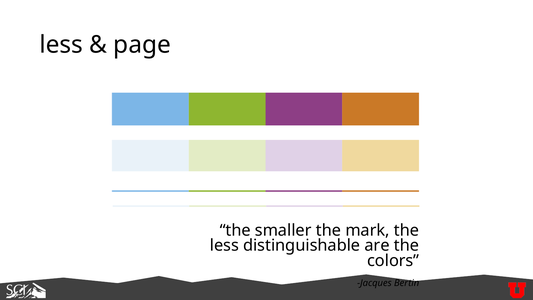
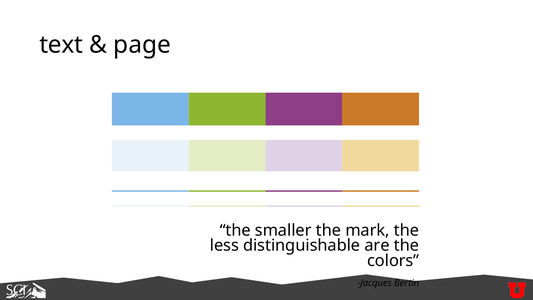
less at (61, 45): less -> text
